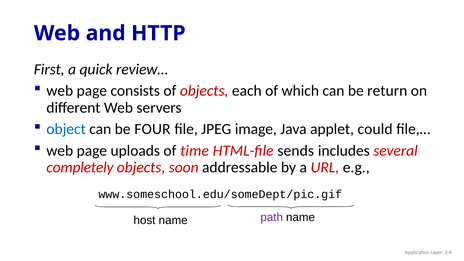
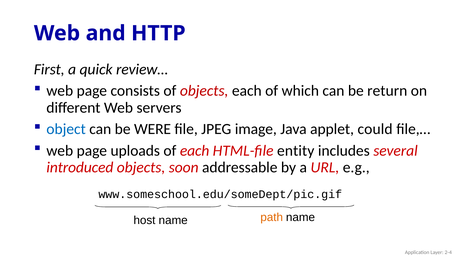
FOUR: FOUR -> WERE
of time: time -> each
sends: sends -> entity
completely: completely -> introduced
path colour: purple -> orange
